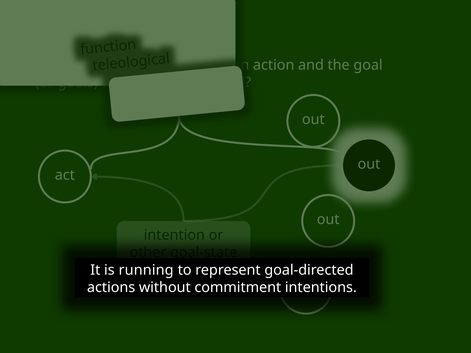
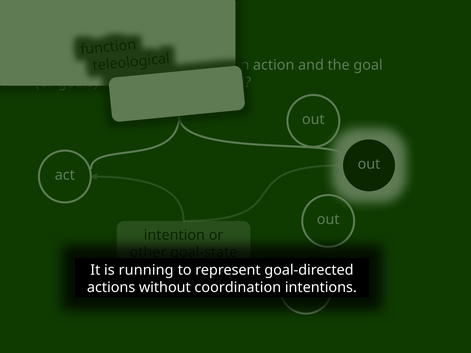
commitment: commitment -> coordination
